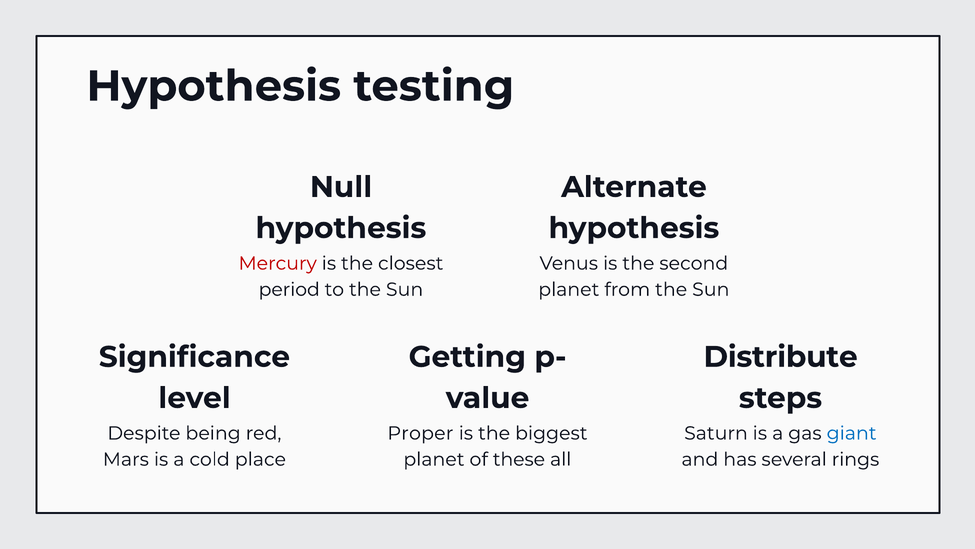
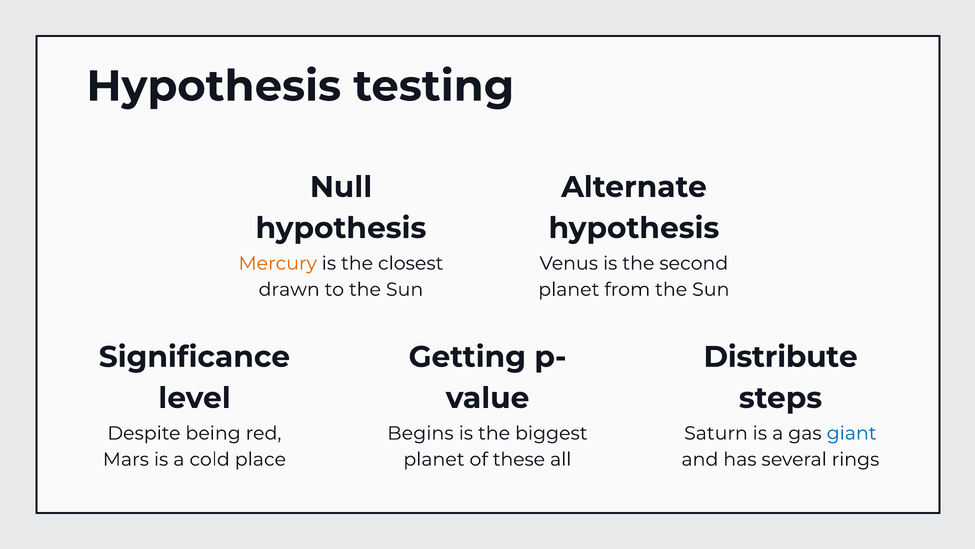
Mercury colour: red -> orange
period: period -> drawn
Proper: Proper -> Begins
